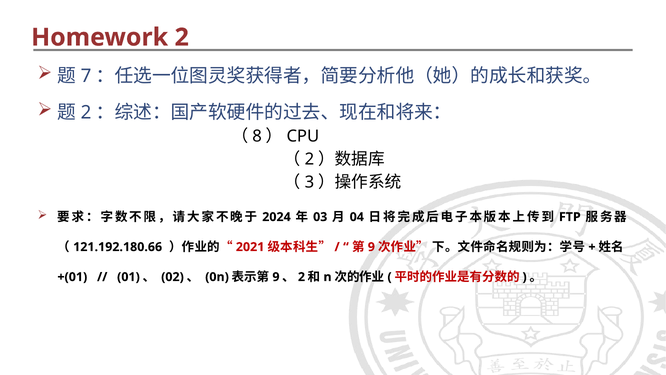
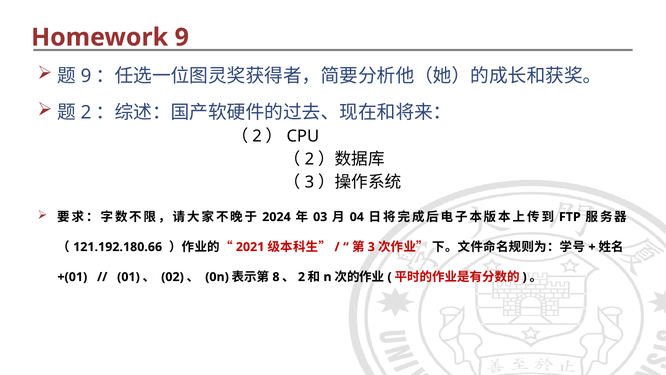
Homework 2: 2 -> 9
7 at (86, 76): 7 -> 9
8 at (257, 136): 8 -> 2
9 at (371, 247): 9 -> 3
9 at (276, 277): 9 -> 8
